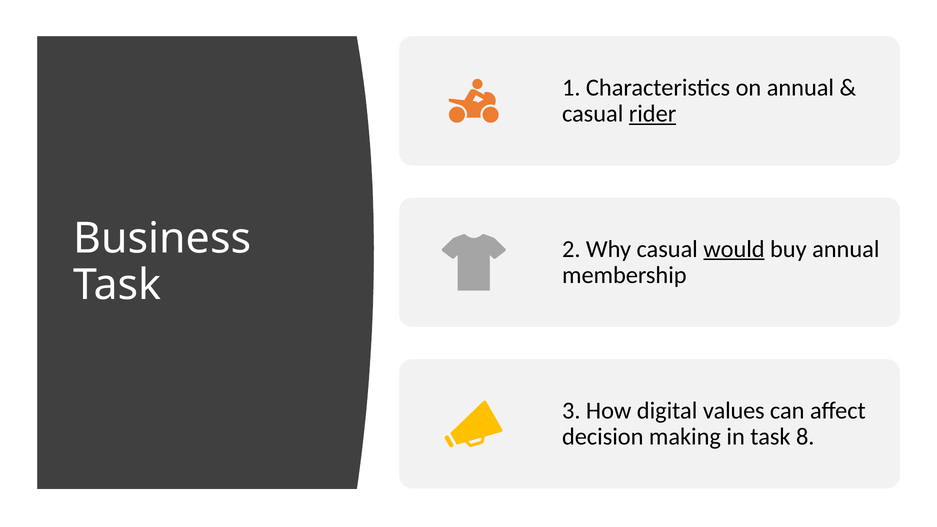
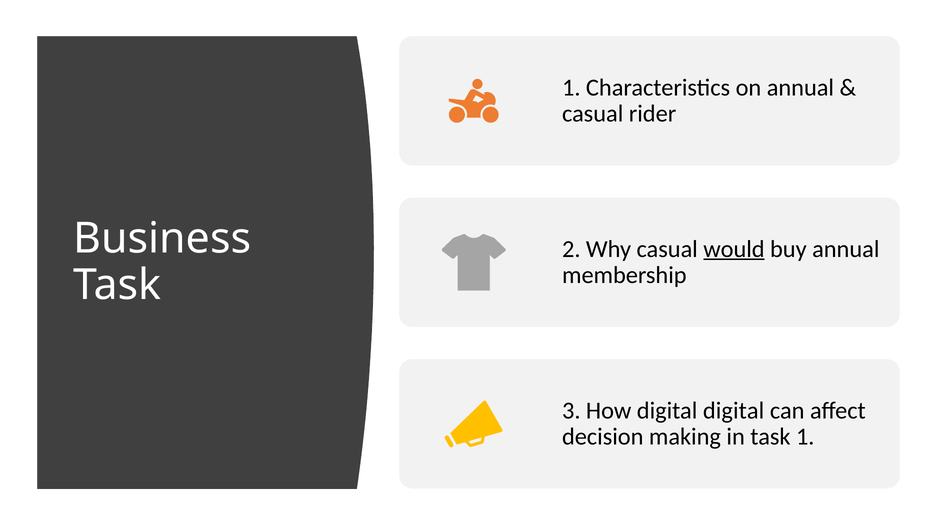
rider underline: present -> none
digital values: values -> digital
in task 8: 8 -> 1
